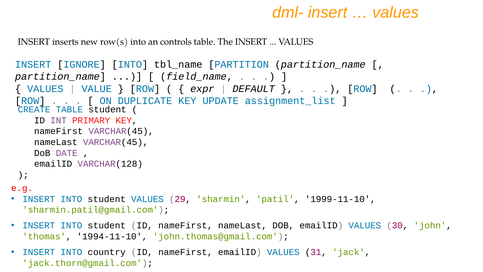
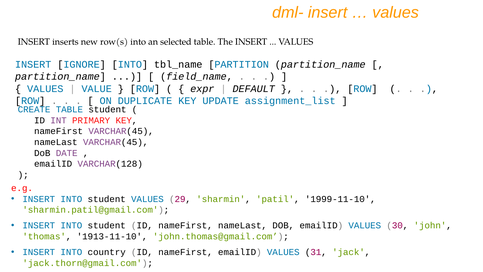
controls: controls -> selected
1994-11-10: 1994-11-10 -> 1913-11-10
